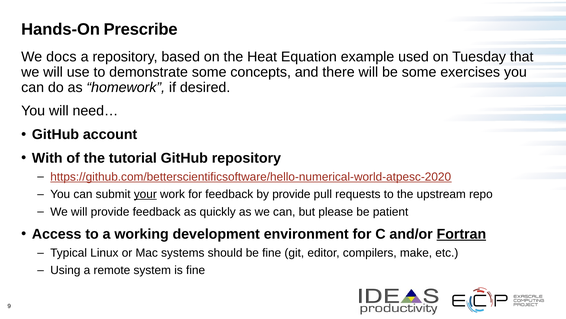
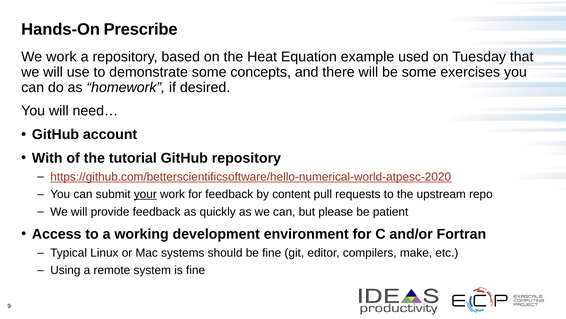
We docs: docs -> work
by provide: provide -> content
Fortran underline: present -> none
